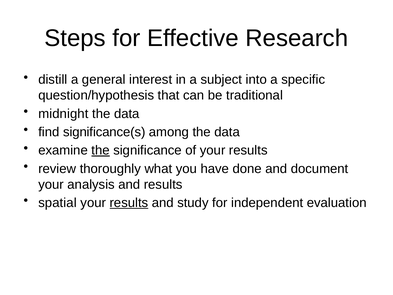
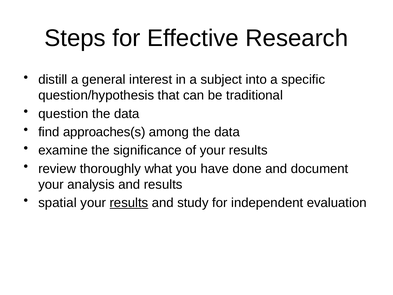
midnight: midnight -> question
significance(s: significance(s -> approaches(s
the at (101, 150) underline: present -> none
